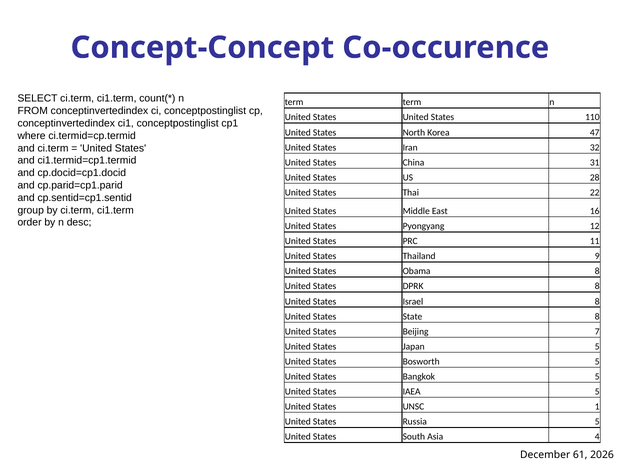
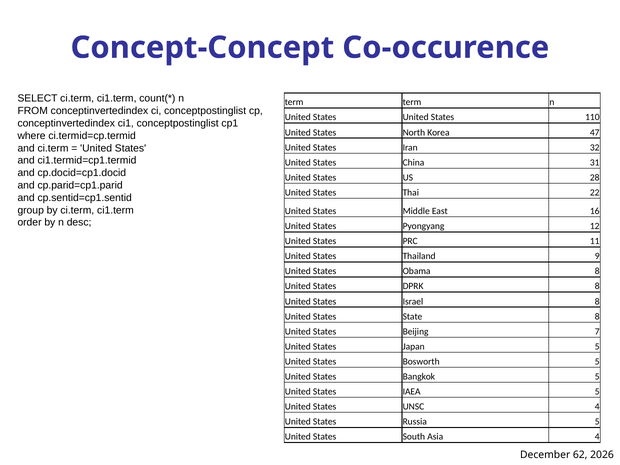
UNSC 1: 1 -> 4
61: 61 -> 62
